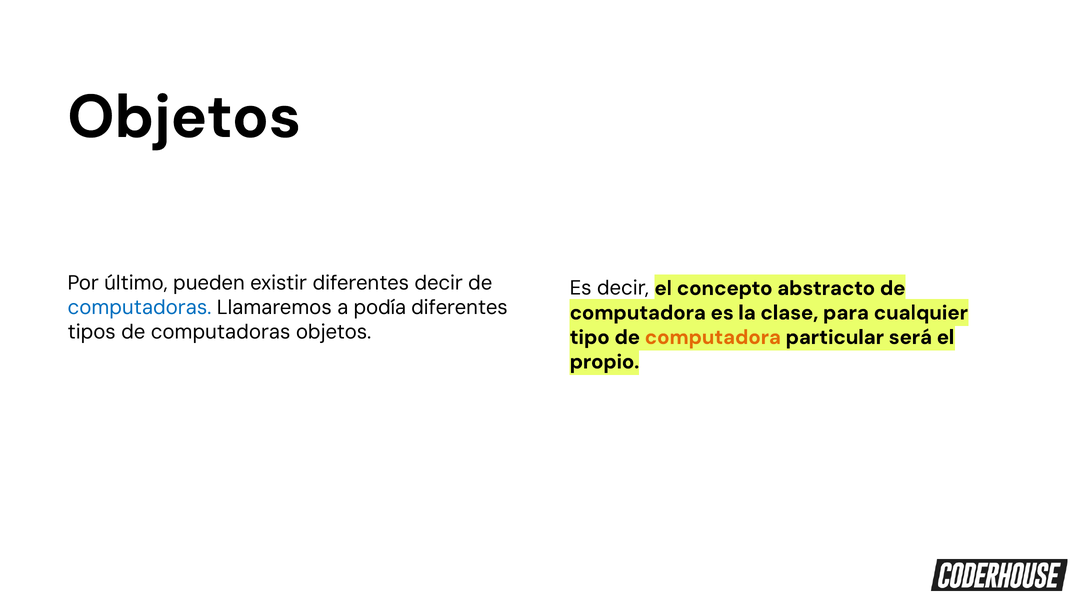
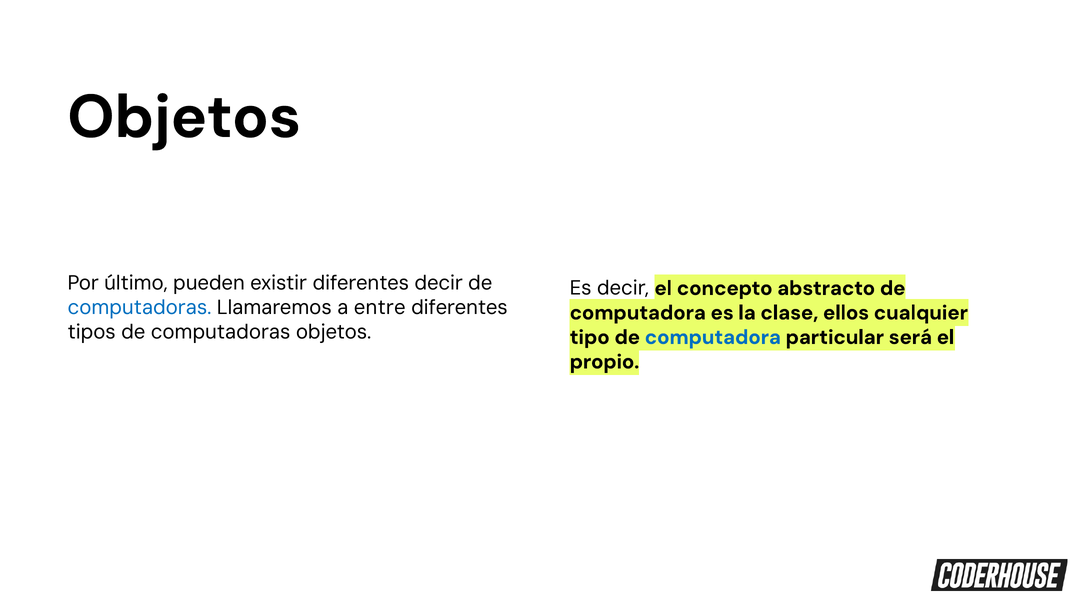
podía: podía -> entre
para: para -> ellos
computadora at (713, 337) colour: orange -> blue
